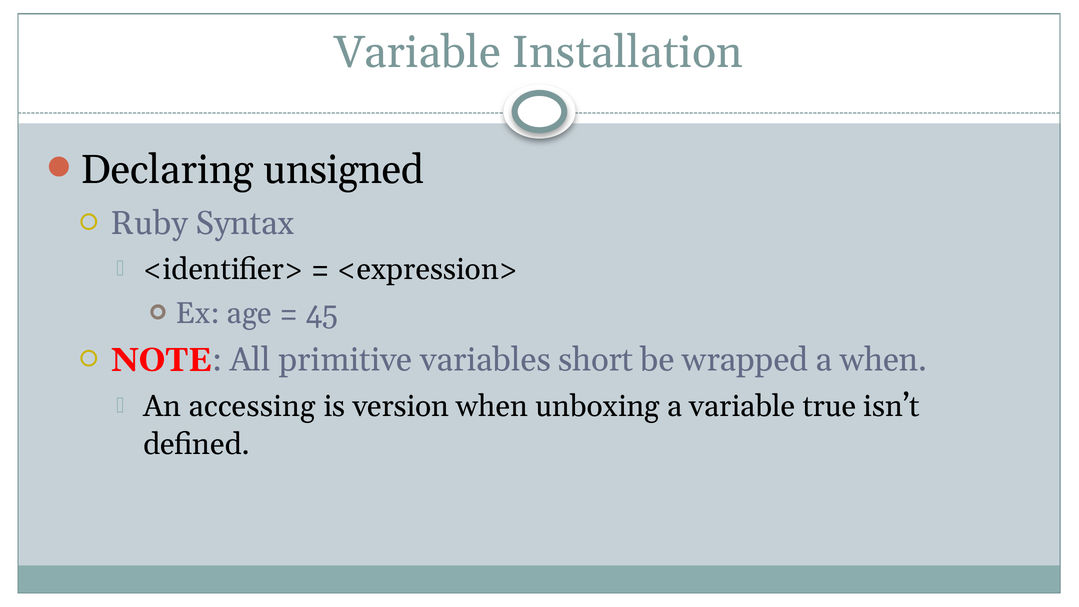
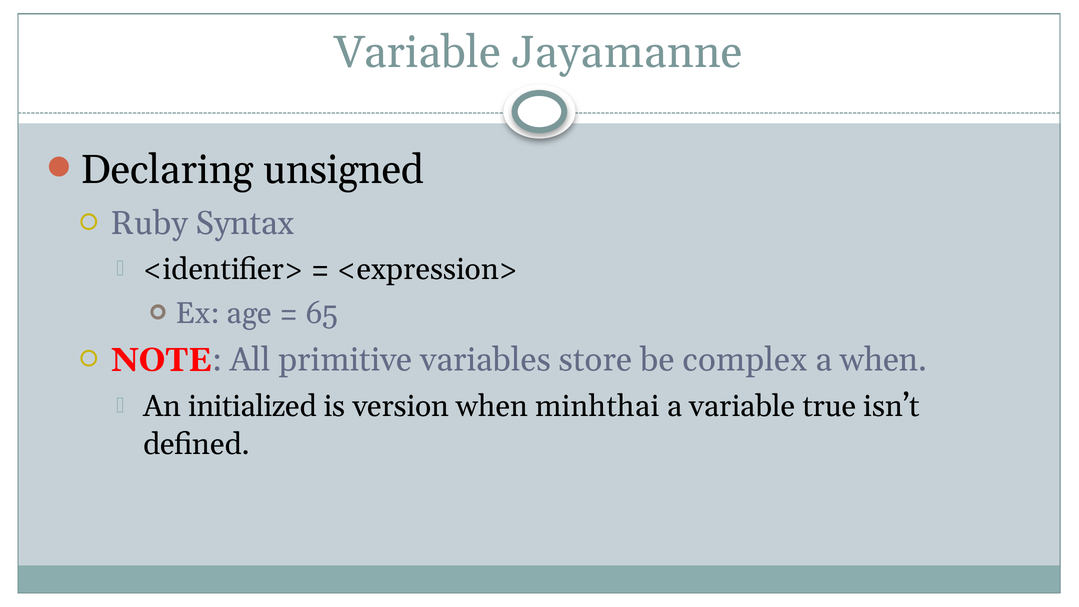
Installation: Installation -> Jayamanne
45: 45 -> 65
short: short -> store
wrapped: wrapped -> complex
accessing: accessing -> initialized
unboxing: unboxing -> minhthai
